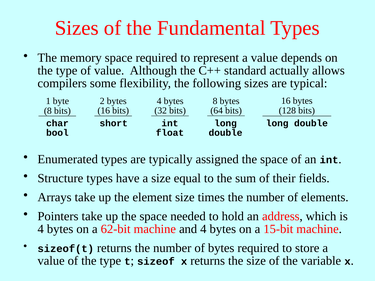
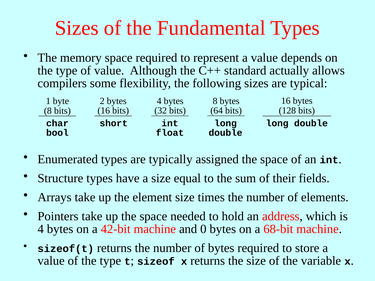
62-bit: 62-bit -> 42-bit
and 4: 4 -> 0
15-bit: 15-bit -> 68-bit
